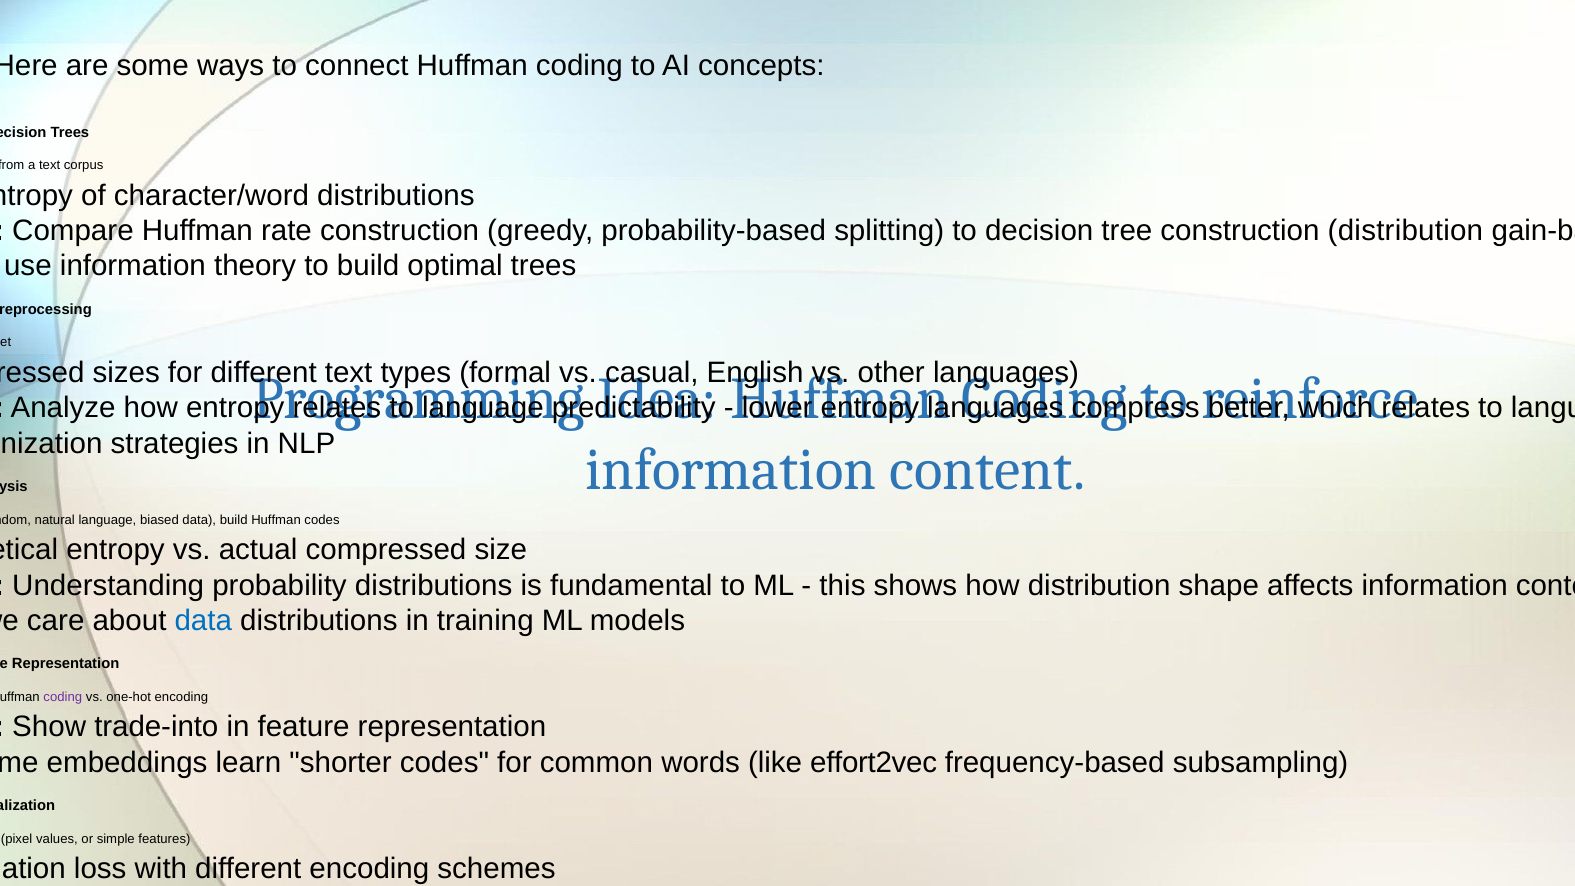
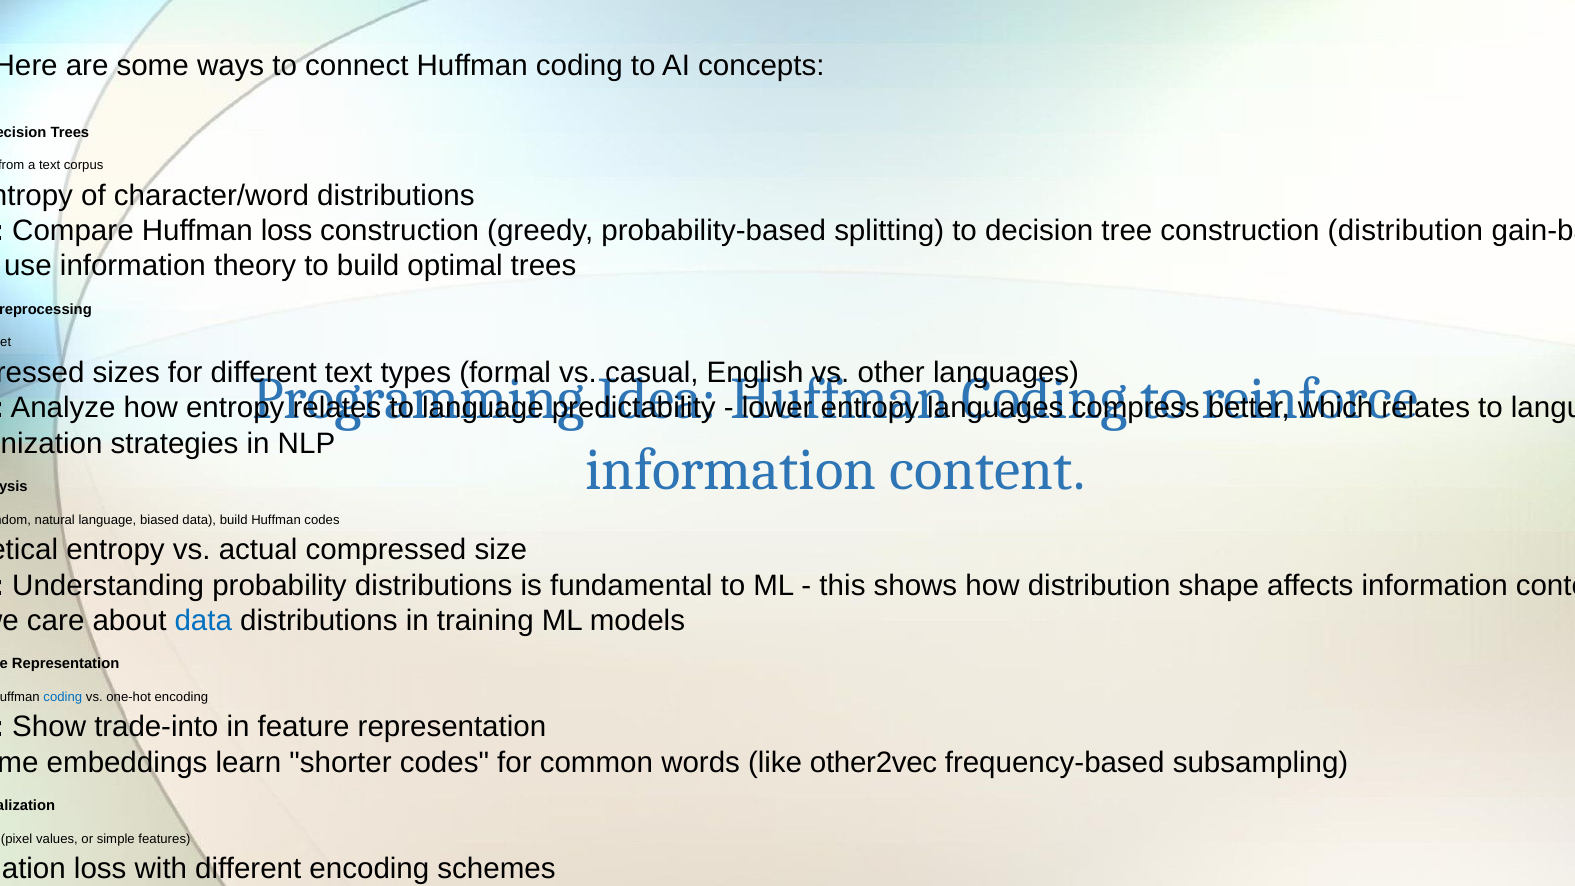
Huffman rate: rate -> loss
coding at (63, 697) colour: purple -> blue
effort2vec: effort2vec -> other2vec
